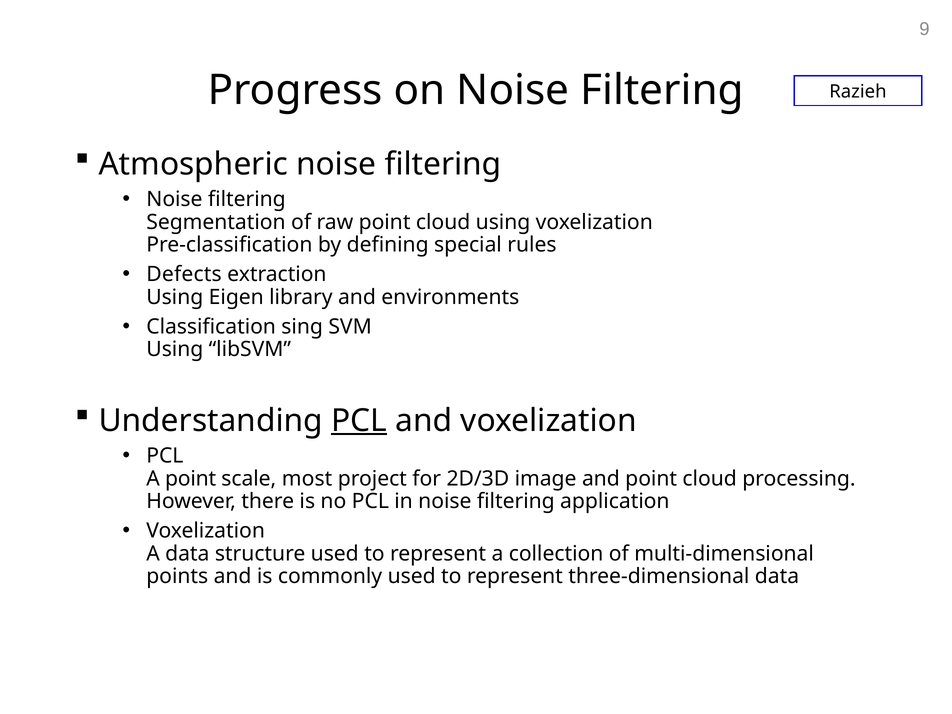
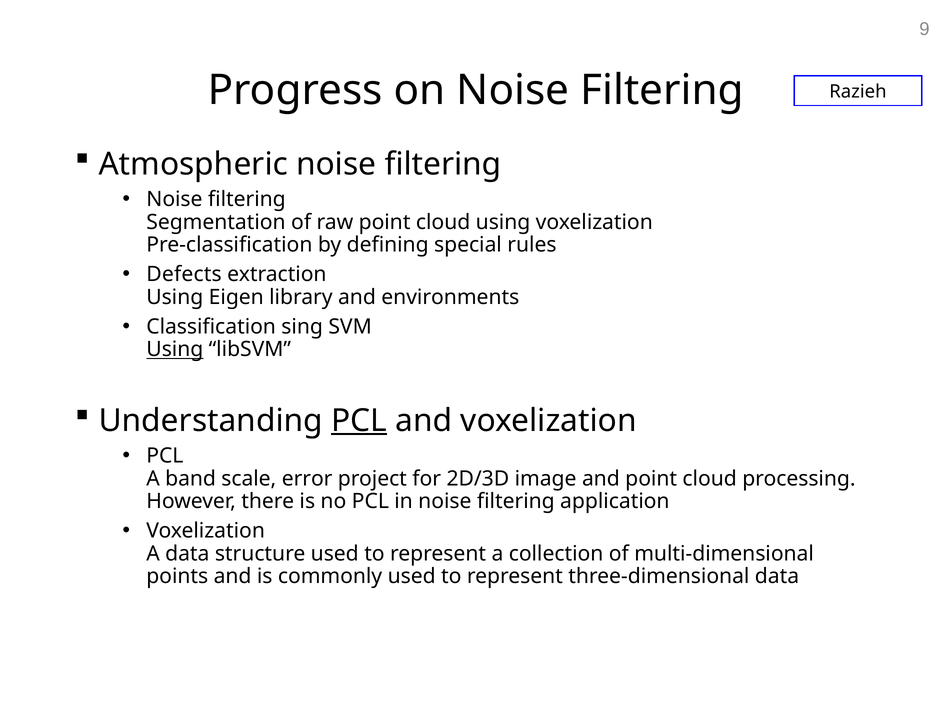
Using at (175, 349) underline: none -> present
A point: point -> band
most: most -> error
